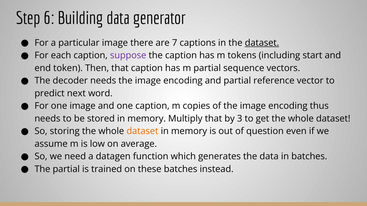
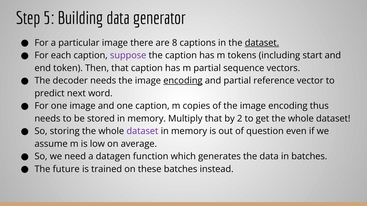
6: 6 -> 5
7: 7 -> 8
encoding at (183, 81) underline: none -> present
3: 3 -> 2
dataset at (142, 131) colour: orange -> purple
The partial: partial -> future
